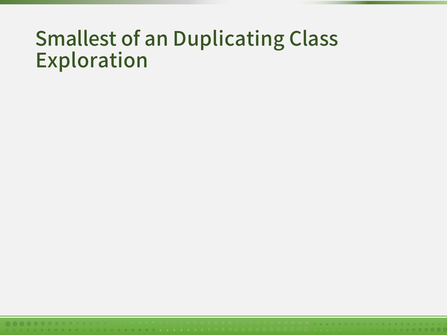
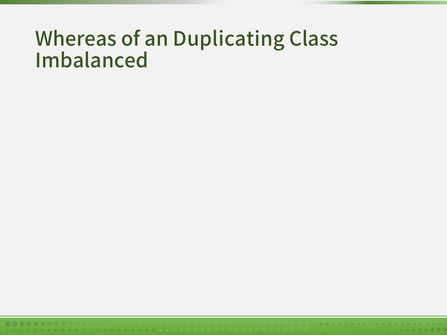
Smallest: Smallest -> Whereas
Exploration: Exploration -> Imbalanced
